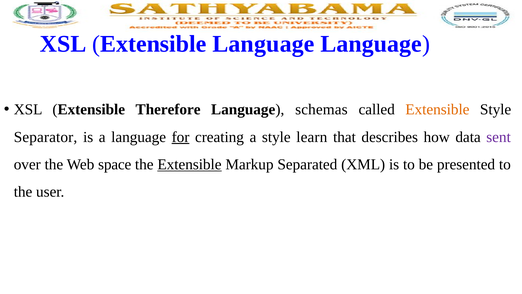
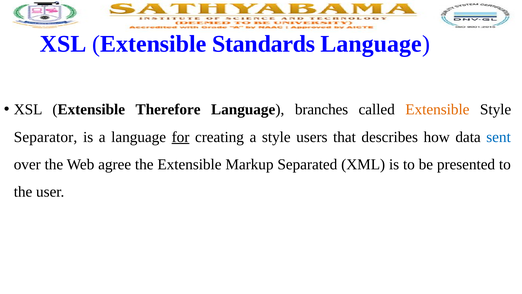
Extensible Language: Language -> Standards
schemas: schemas -> branches
learn: learn -> users
sent colour: purple -> blue
space: space -> agree
Extensible at (189, 164) underline: present -> none
